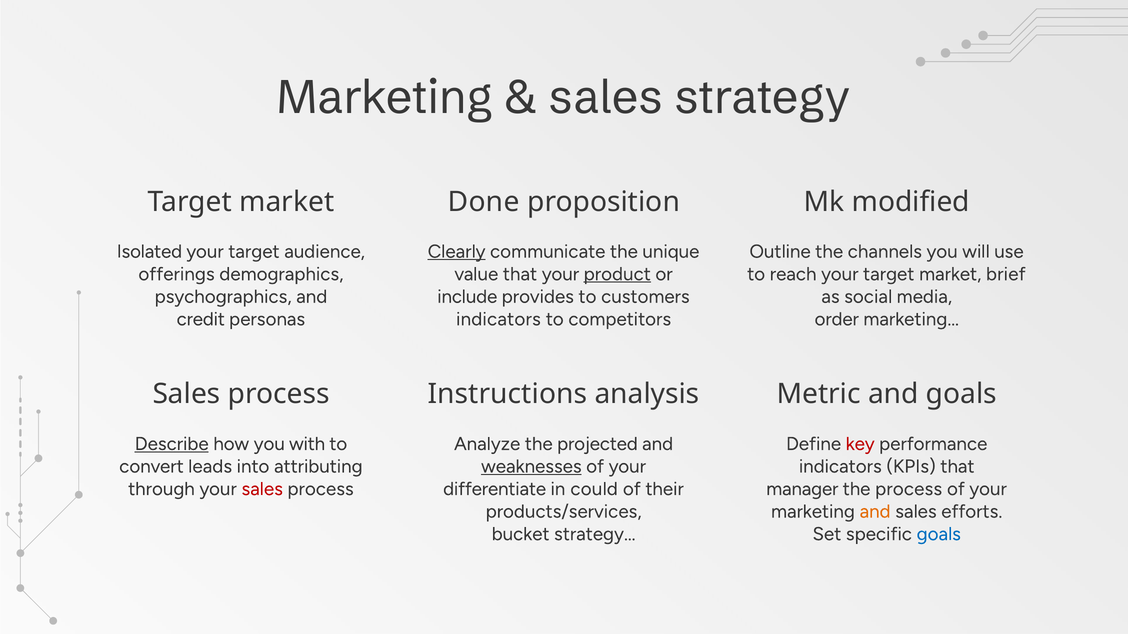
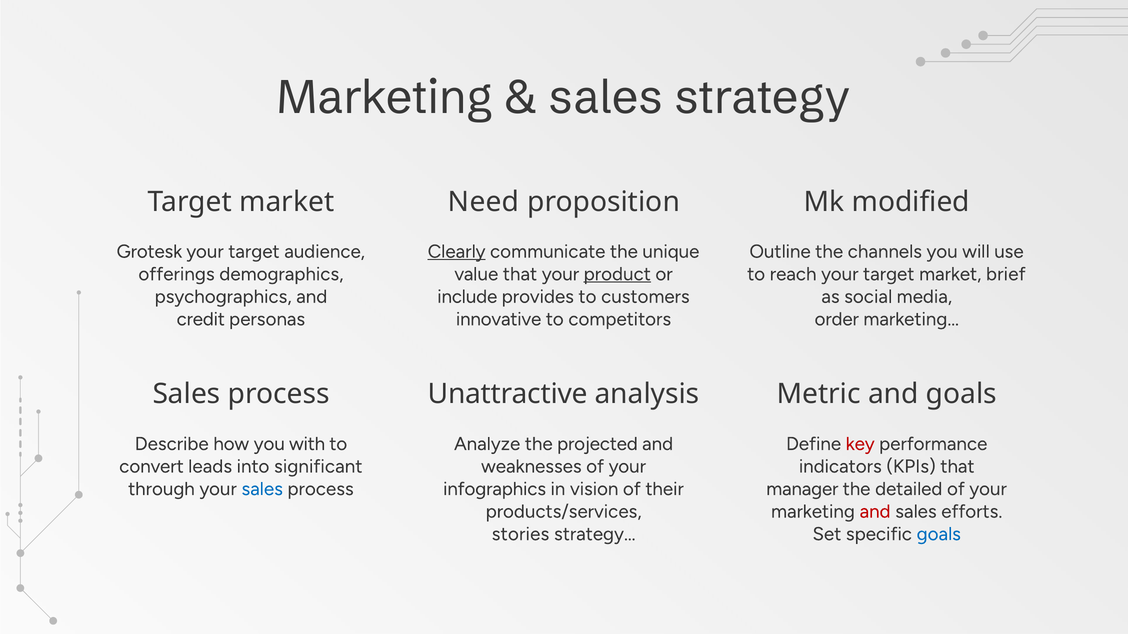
Done: Done -> Need
Isolated: Isolated -> Grotesk
indicators at (498, 319): indicators -> innovative
Instructions: Instructions -> Unattractive
Describe underline: present -> none
attributing: attributing -> significant
weaknesses underline: present -> none
sales at (262, 489) colour: red -> blue
differentiate: differentiate -> infographics
could: could -> vision
the process: process -> detailed
and at (875, 512) colour: orange -> red
bucket: bucket -> stories
